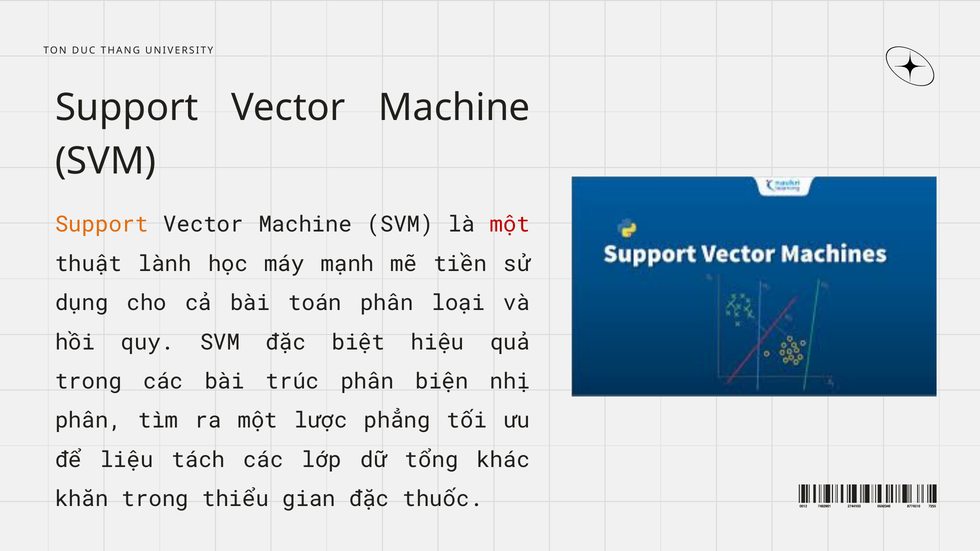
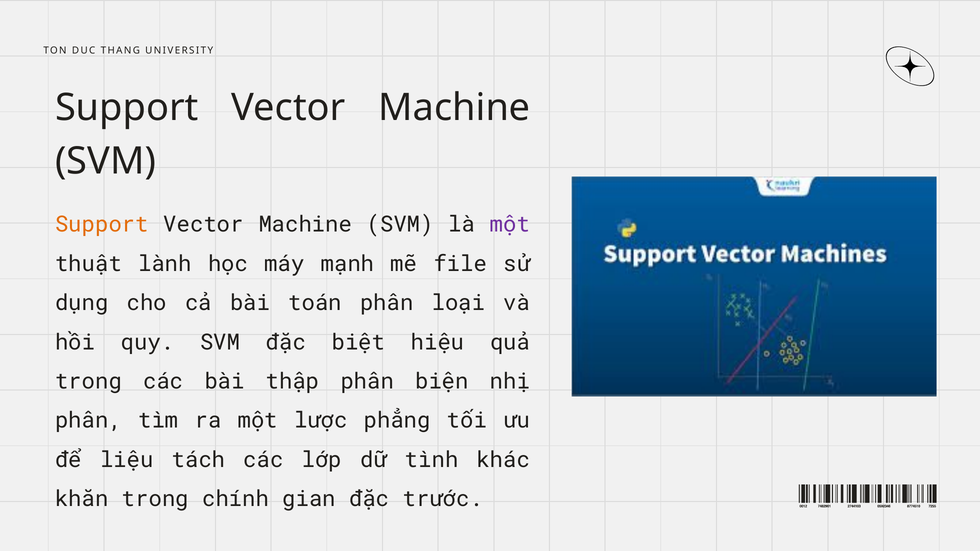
một at (510, 225) colour: red -> purple
tiền: tiền -> file
trúc: trúc -> thập
tổng: tổng -> tình
thiểu: thiểu -> chính
thuốc: thuốc -> trước
